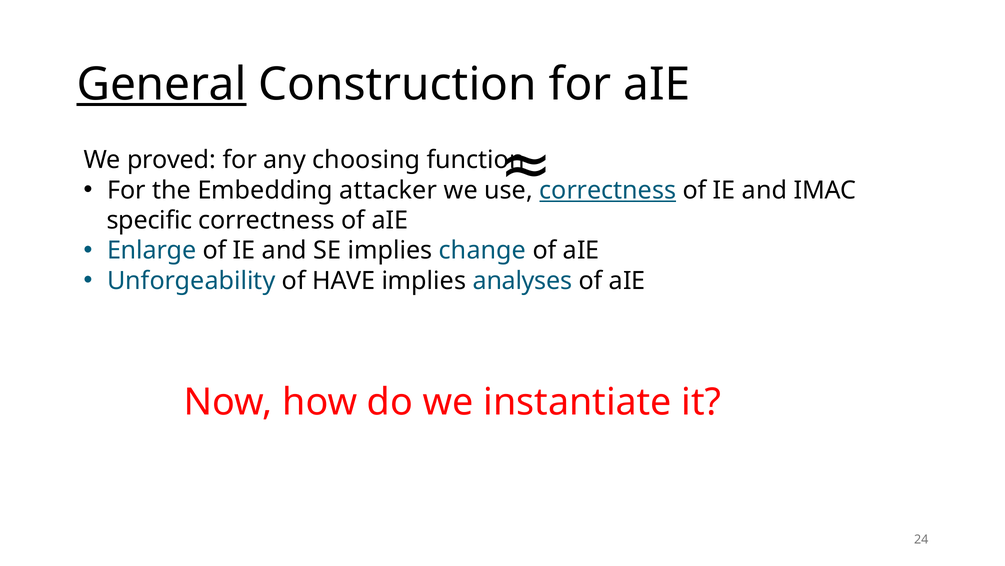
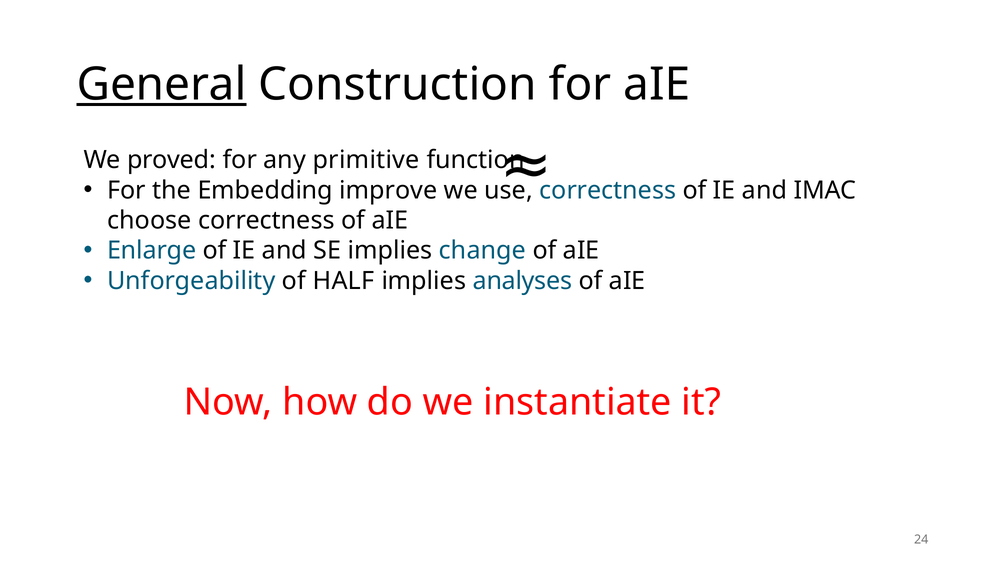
choosing: choosing -> primitive
attacker: attacker -> improve
correctness at (608, 190) underline: present -> none
specific: specific -> choose
HAVE: HAVE -> HALF
